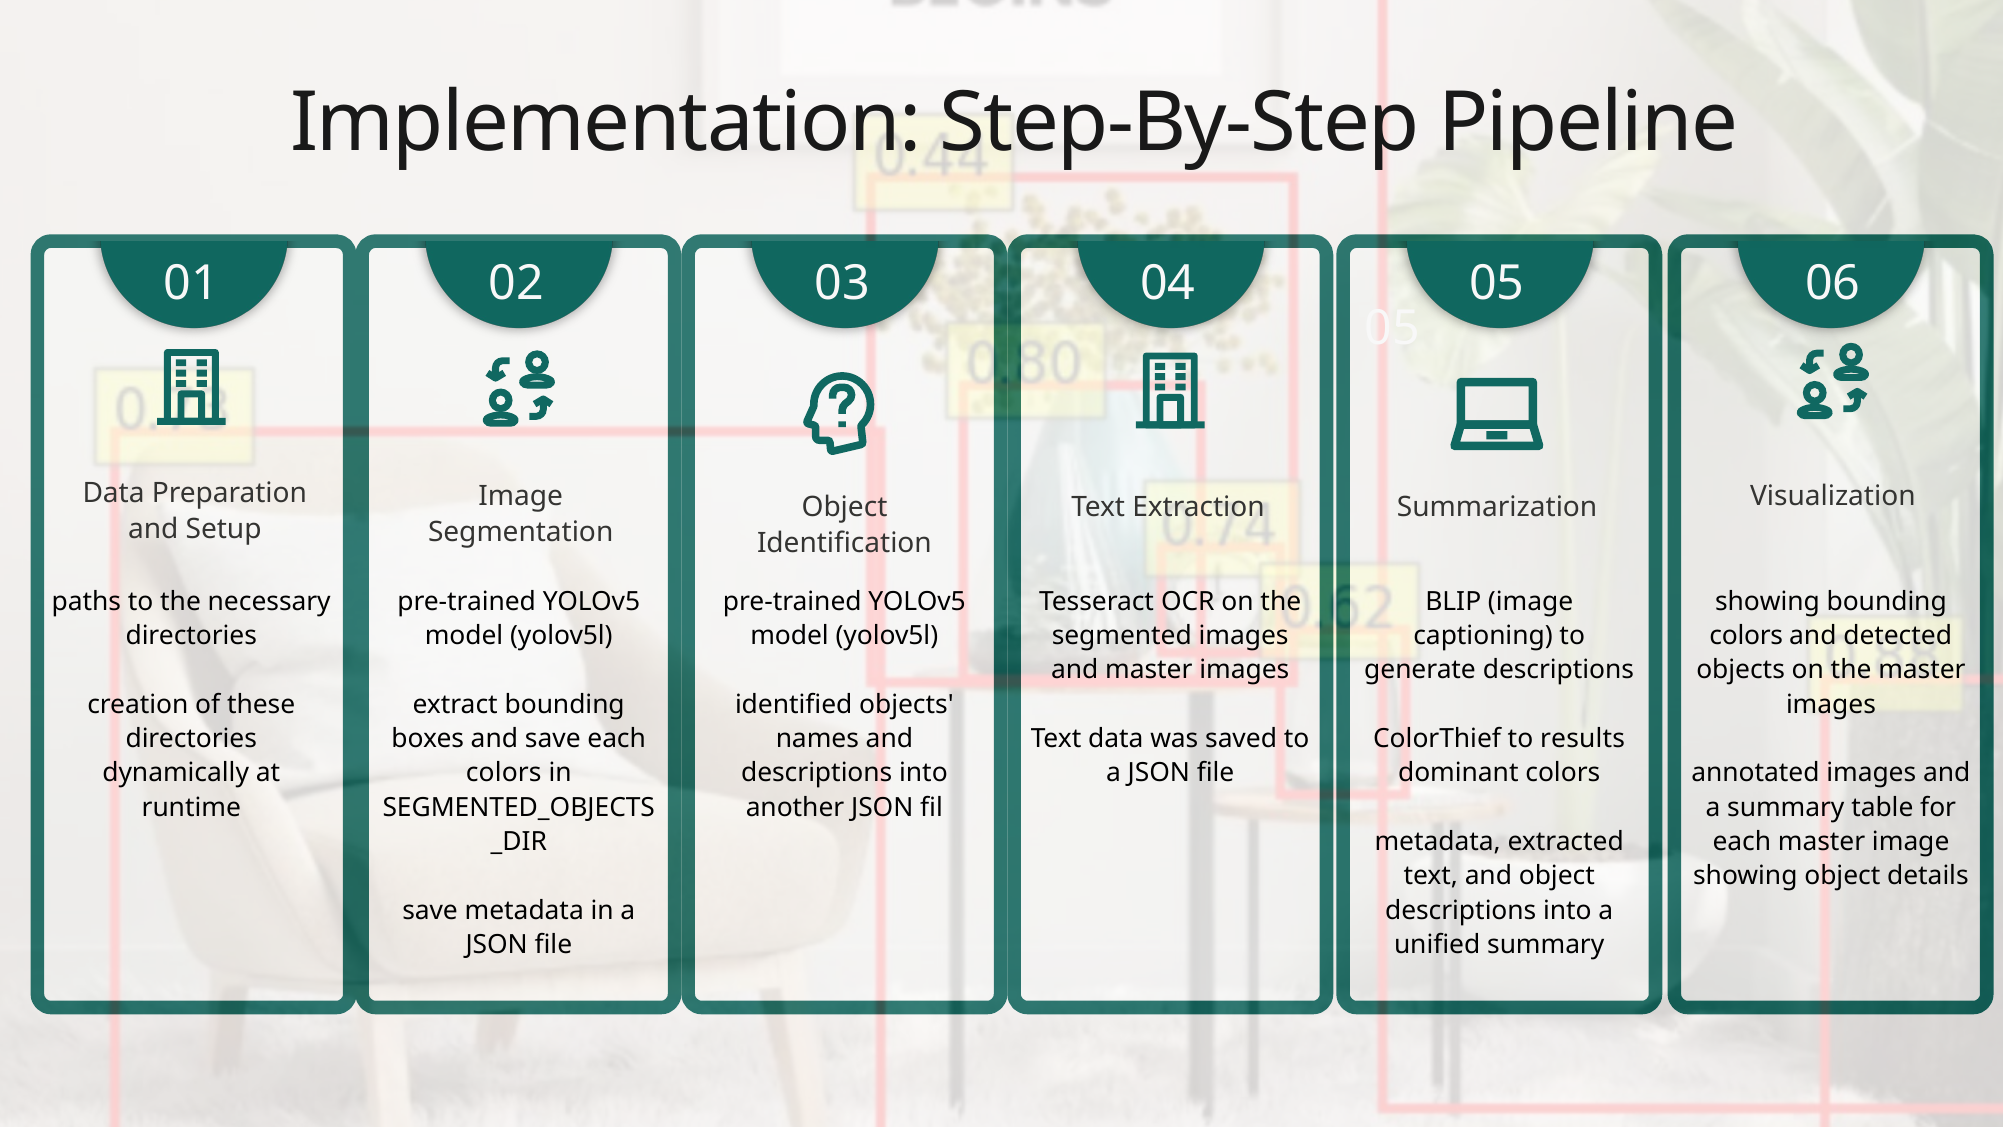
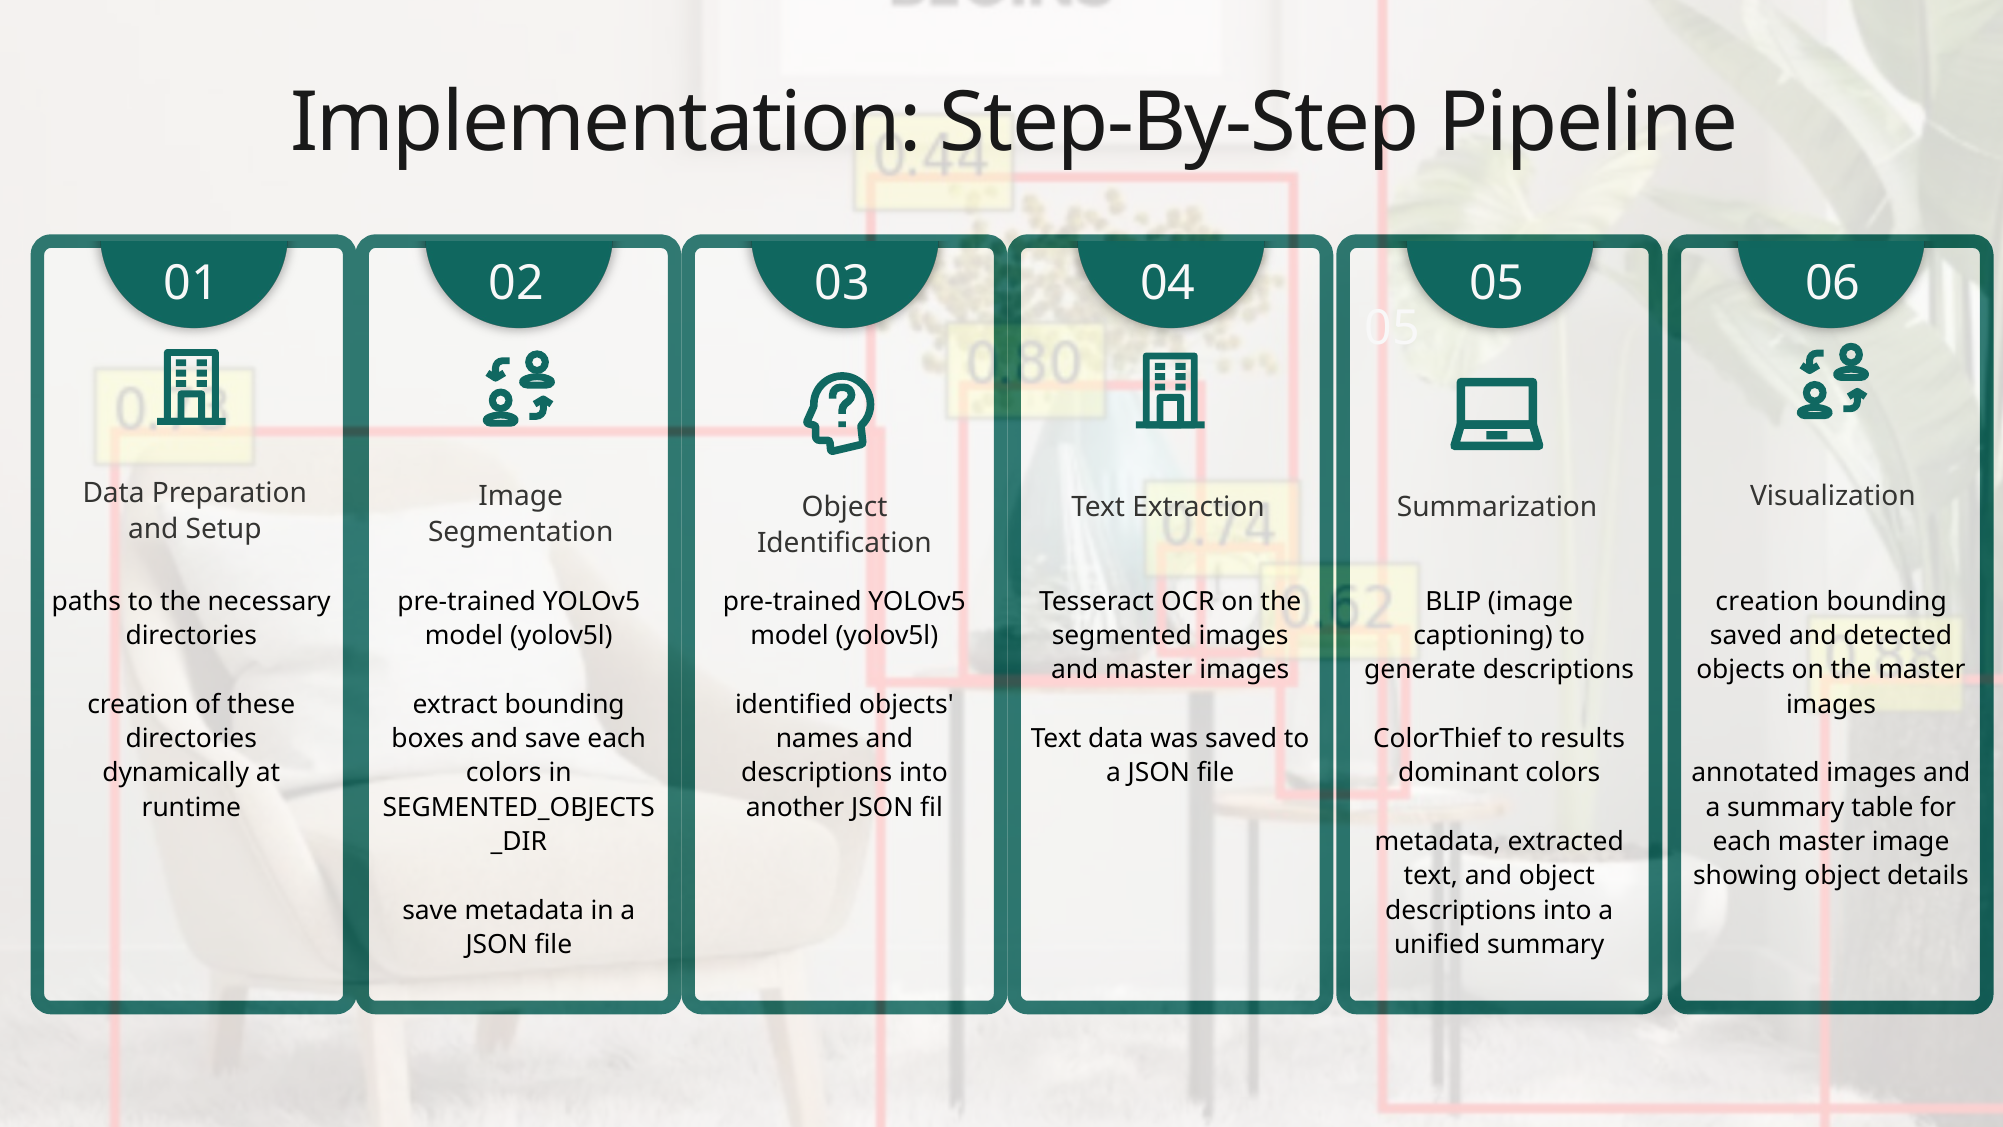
showing at (1767, 601): showing -> creation
colors at (1746, 636): colors -> saved
